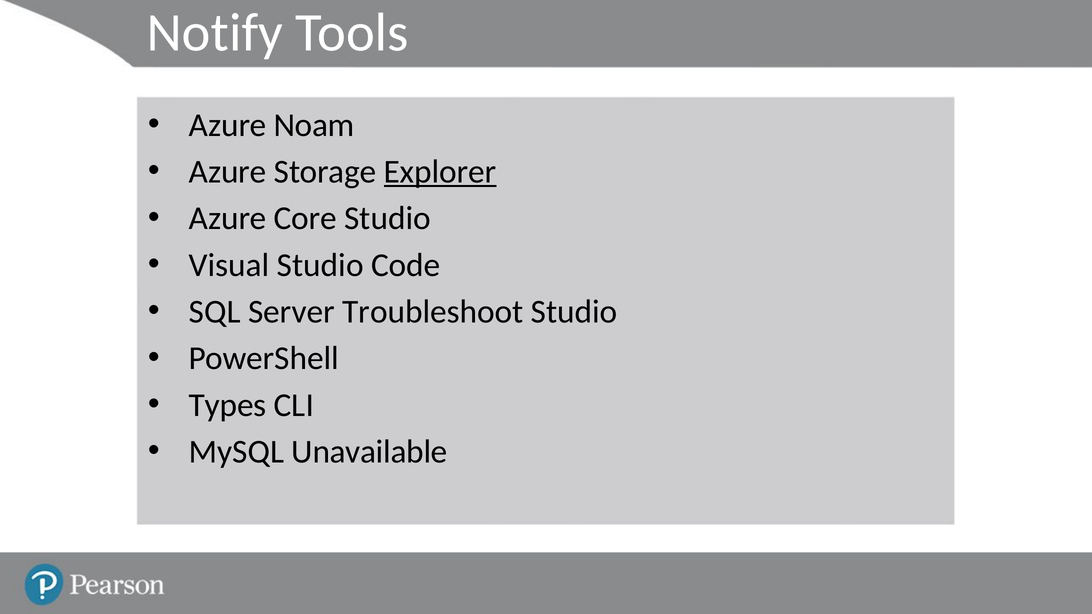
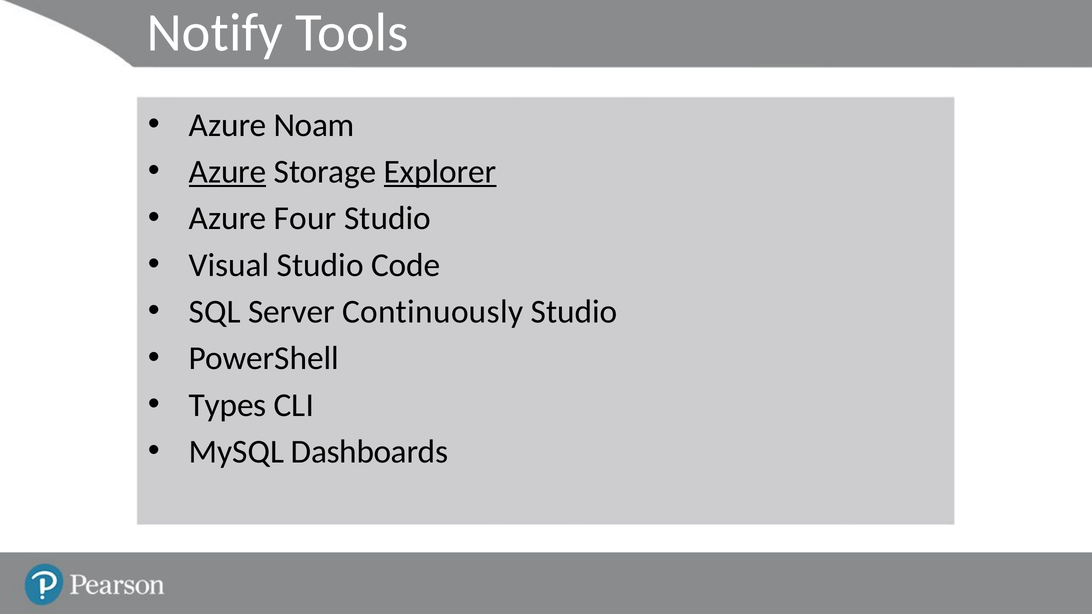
Azure at (228, 172) underline: none -> present
Core: Core -> Four
Troubleshoot: Troubleshoot -> Continuously
Unavailable: Unavailable -> Dashboards
